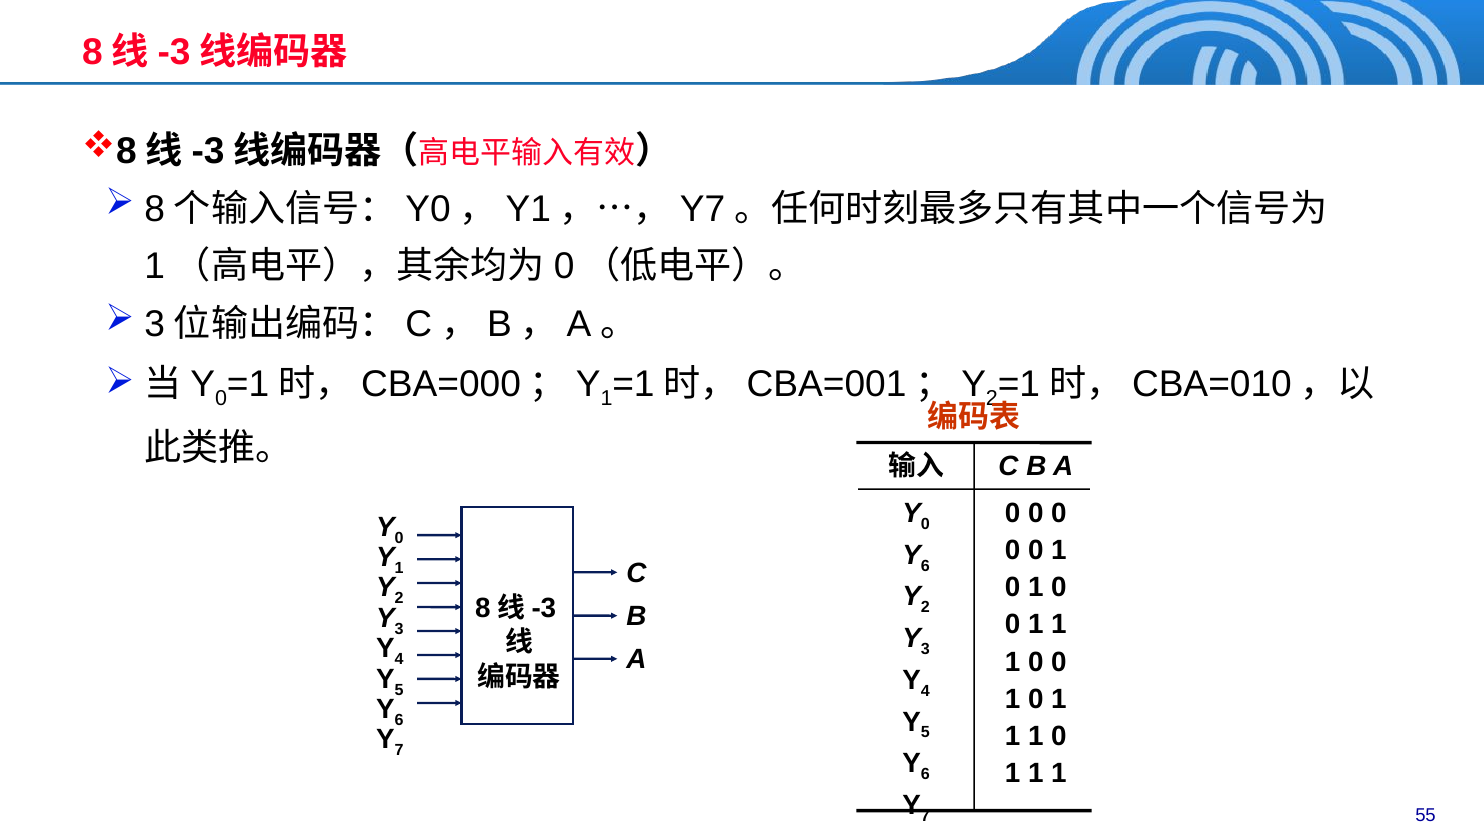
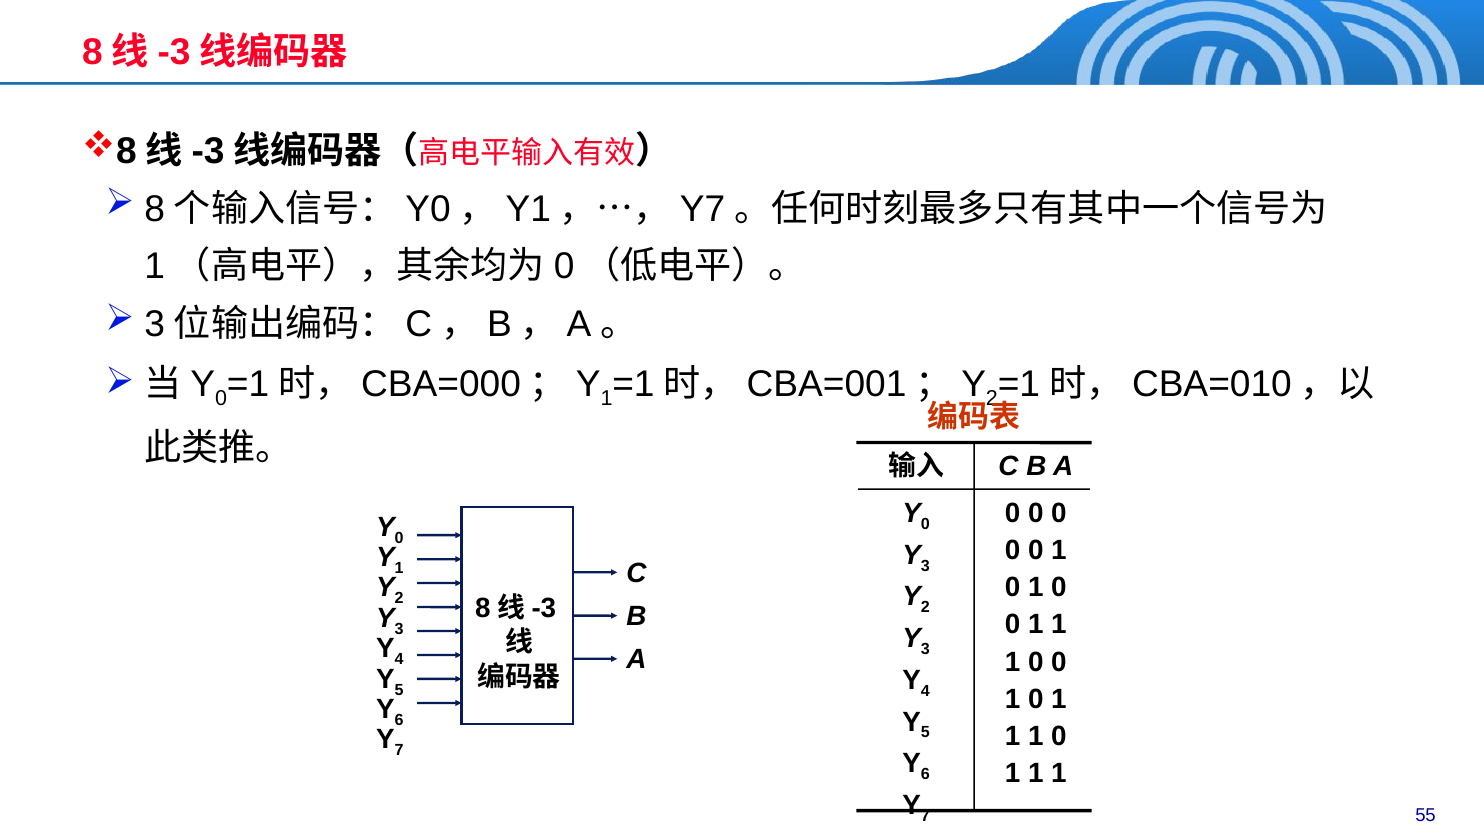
6 at (925, 566): 6 -> 3
